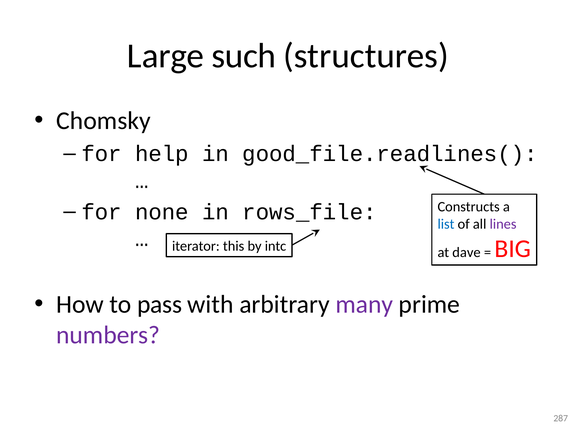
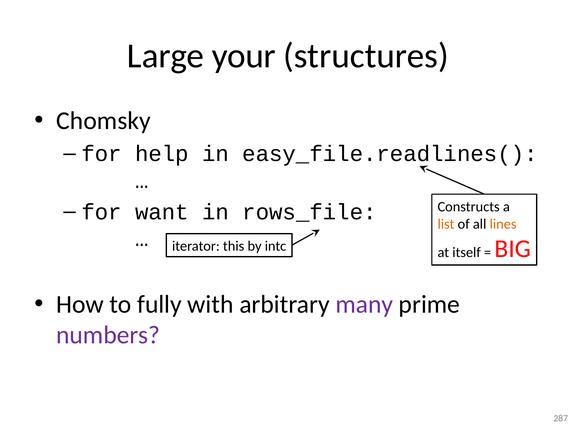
such: such -> your
good_file.readlines(: good_file.readlines( -> easy_file.readlines(
none: none -> want
list colour: blue -> orange
lines colour: purple -> orange
dave: dave -> itself
pass: pass -> fully
